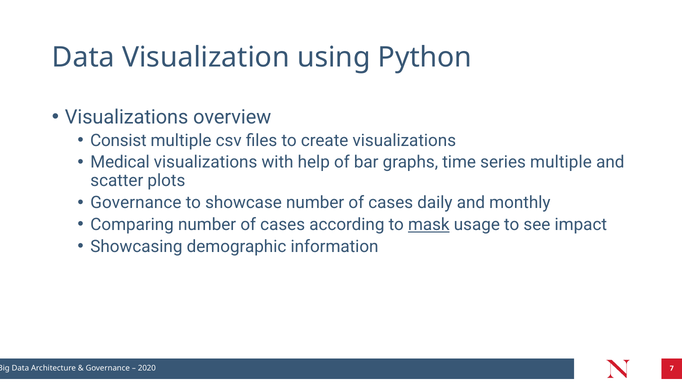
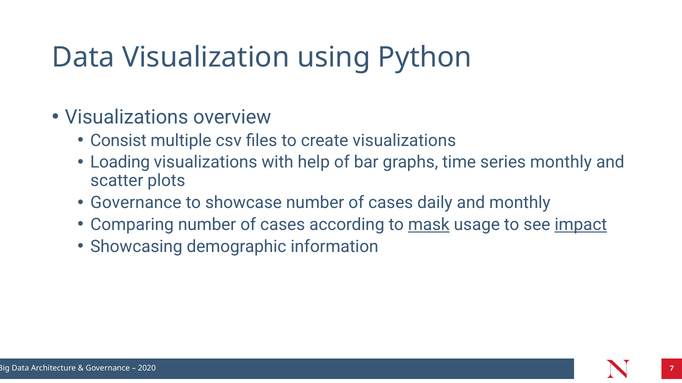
Medical: Medical -> Loading
series multiple: multiple -> monthly
impact underline: none -> present
